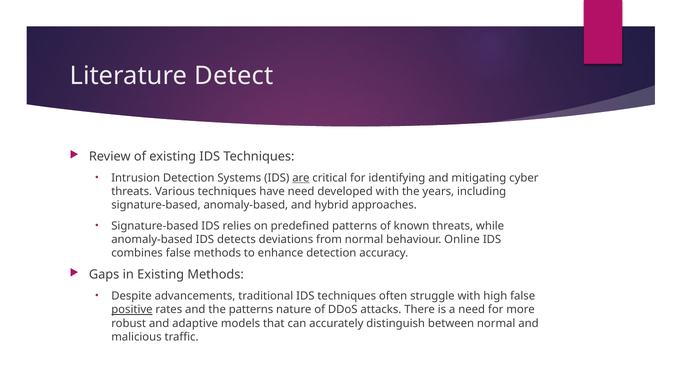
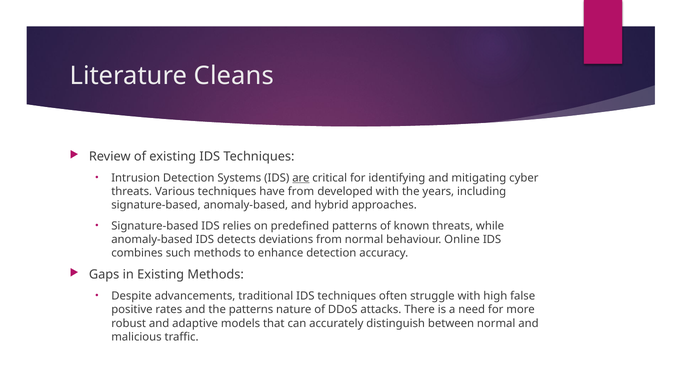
Detect: Detect -> Cleans
have need: need -> from
combines false: false -> such
positive underline: present -> none
